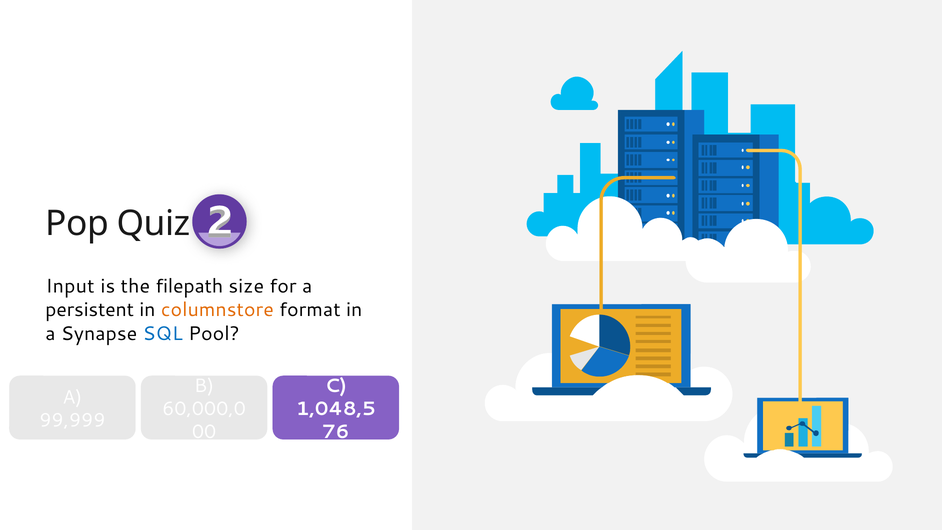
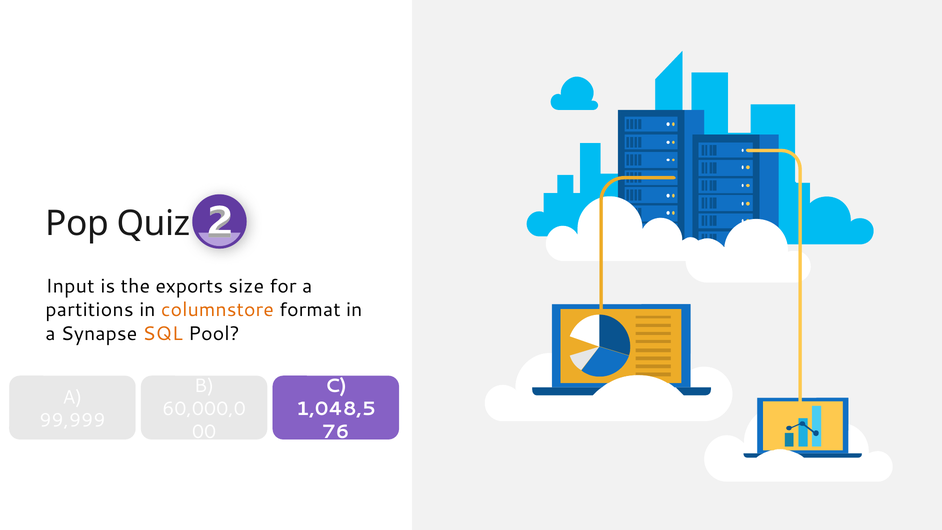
filepath: filepath -> exports
persistent: persistent -> partitions
SQL colour: blue -> orange
